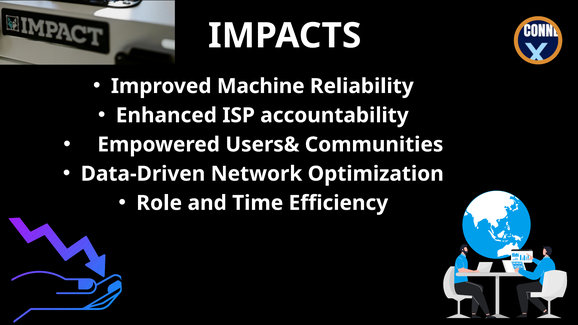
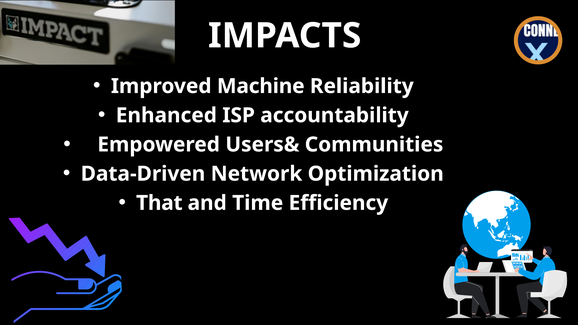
Role: Role -> That
